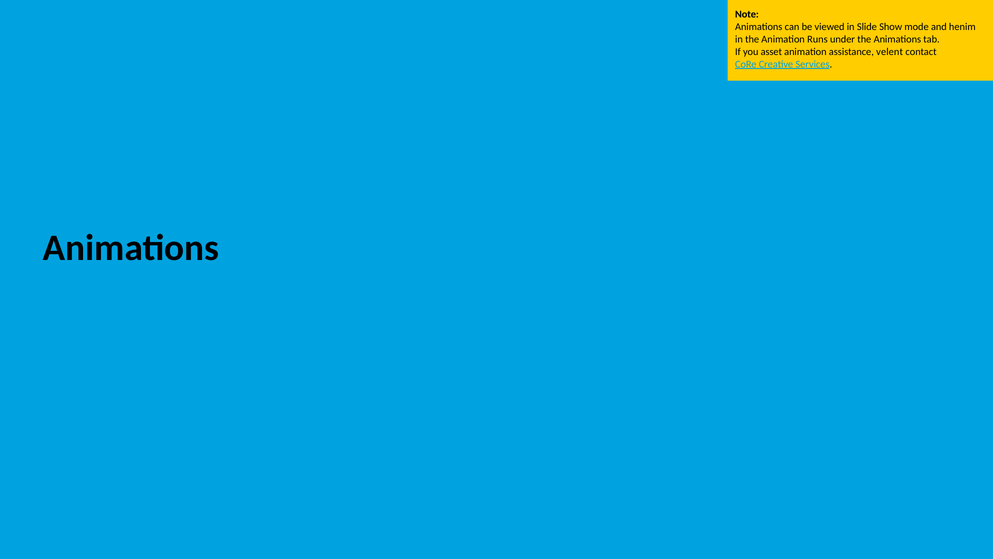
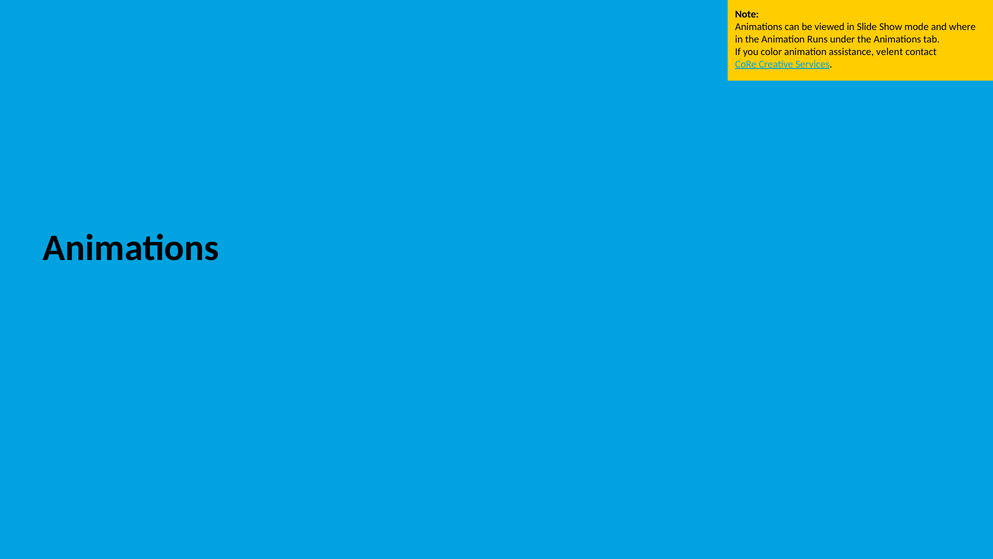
henim: henim -> where
asset: asset -> color
